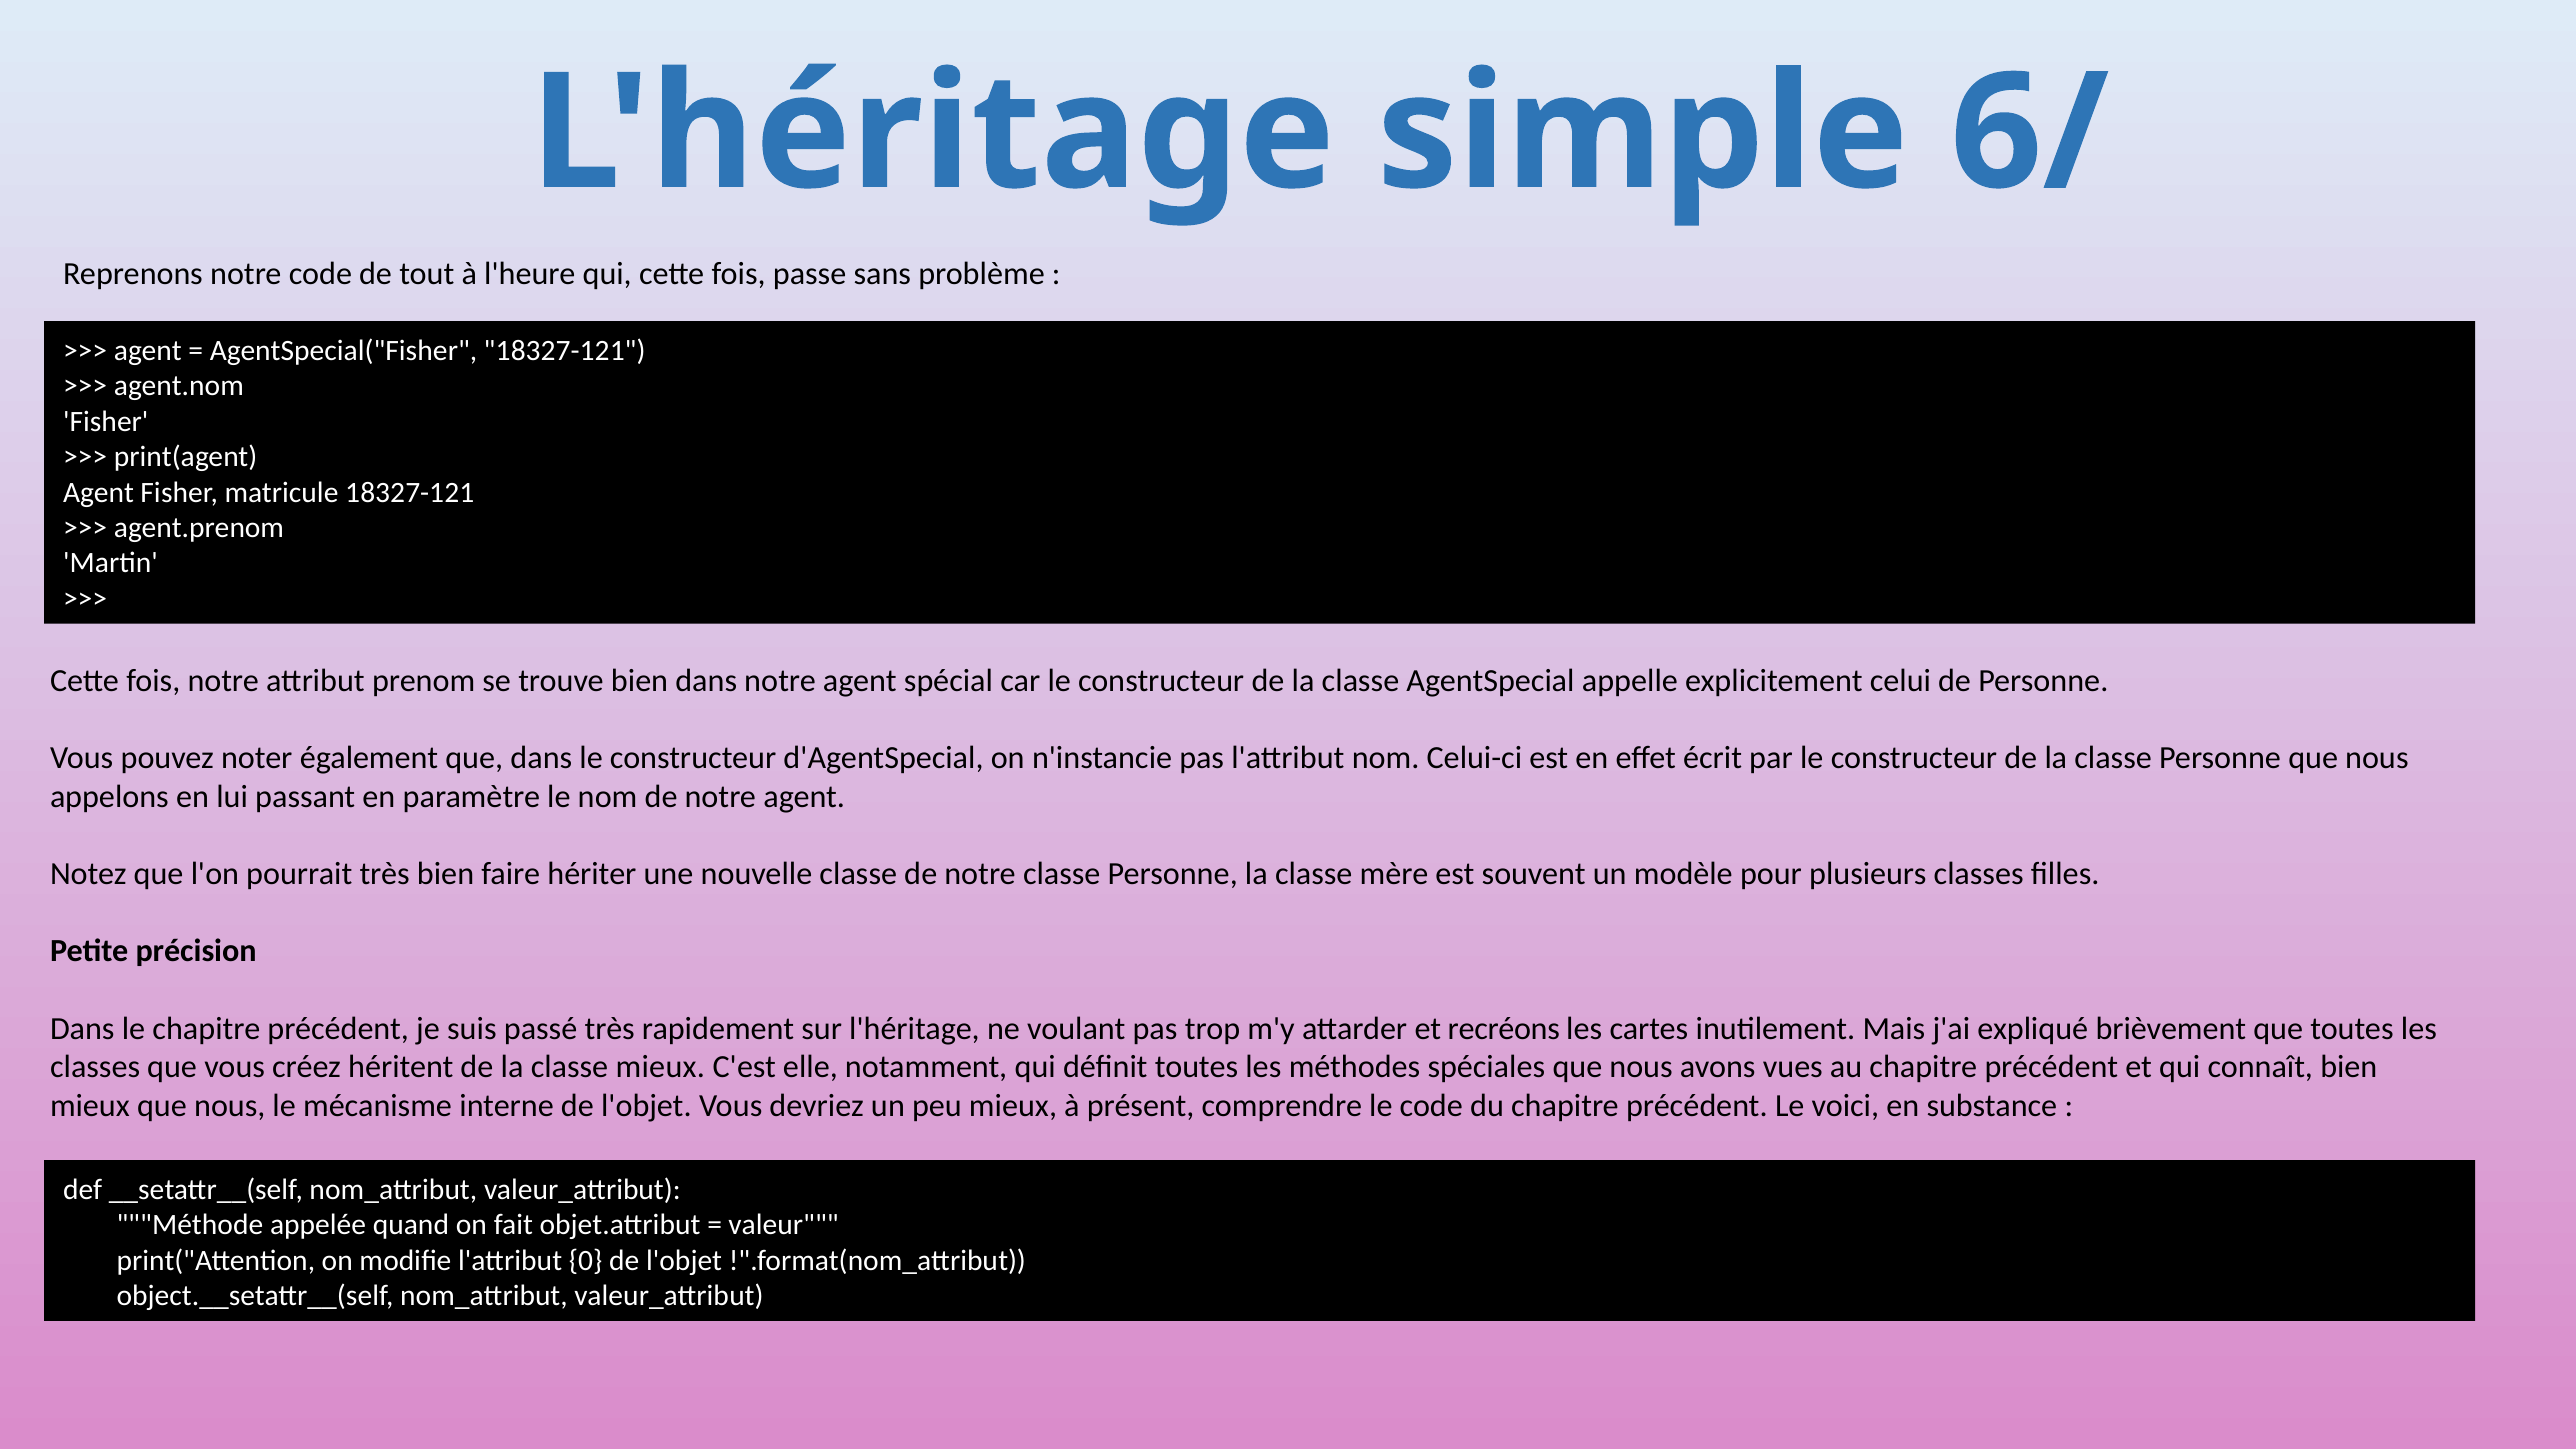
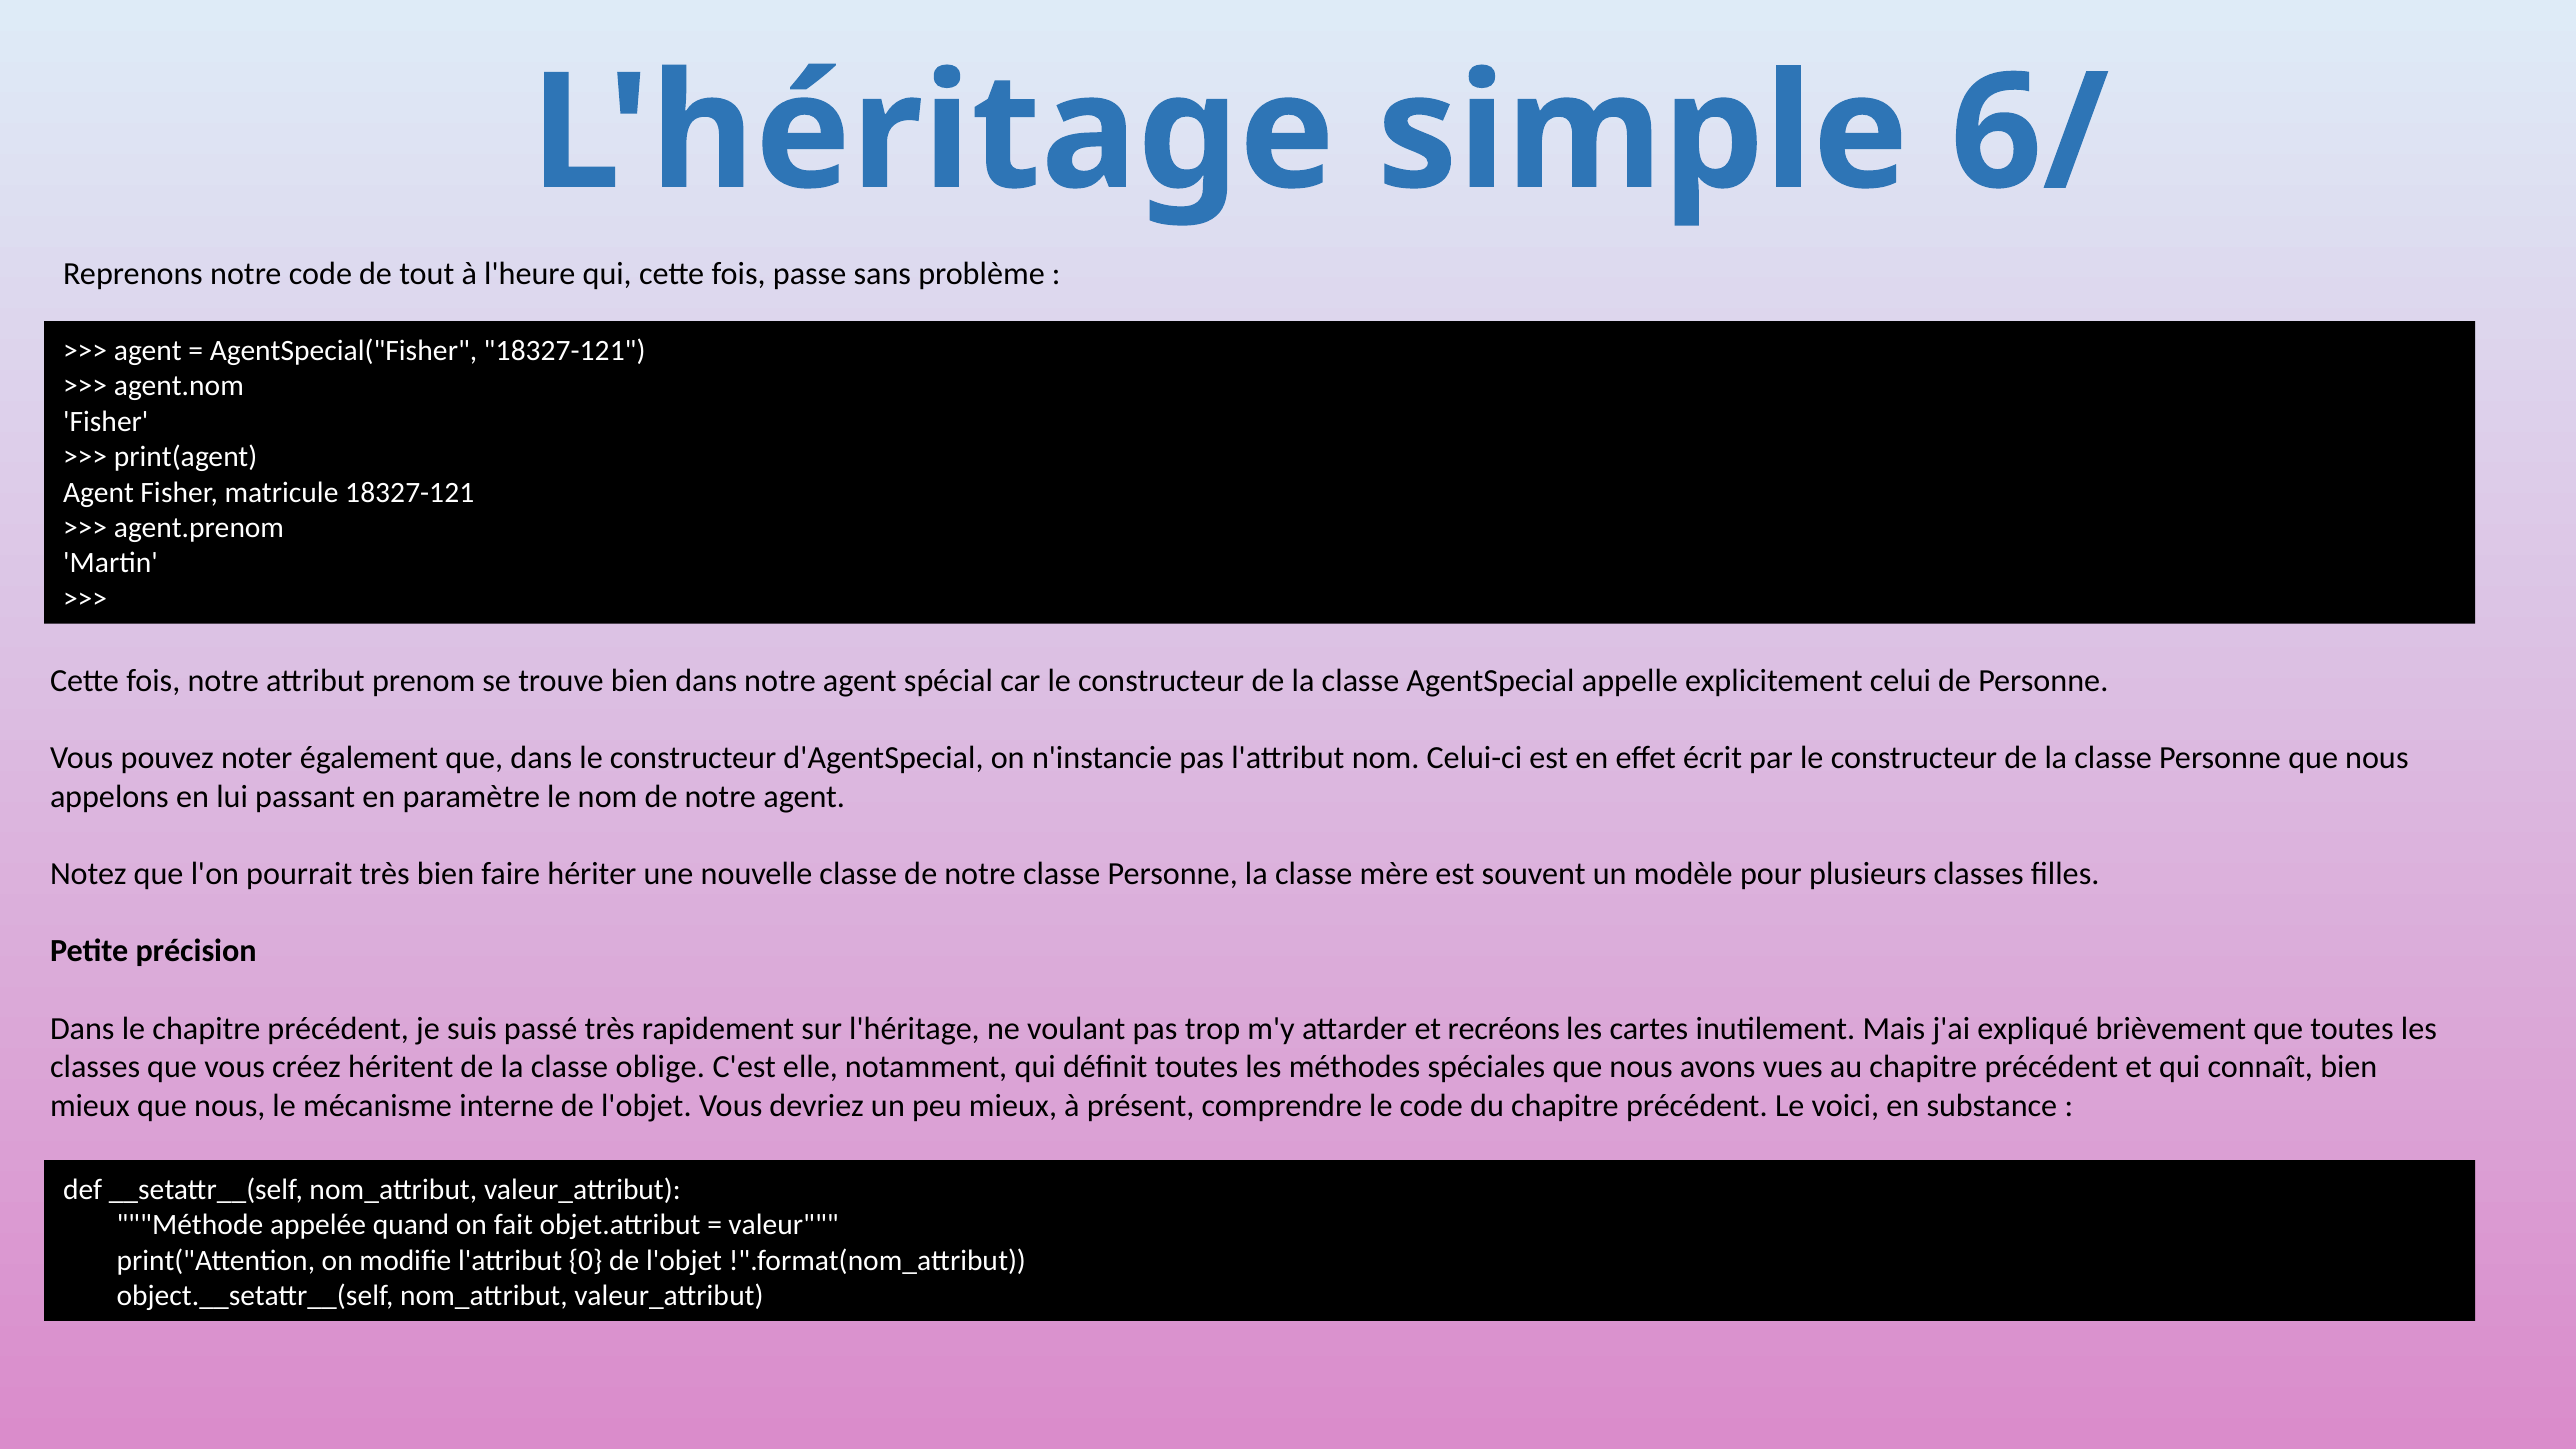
classe mieux: mieux -> oblige
